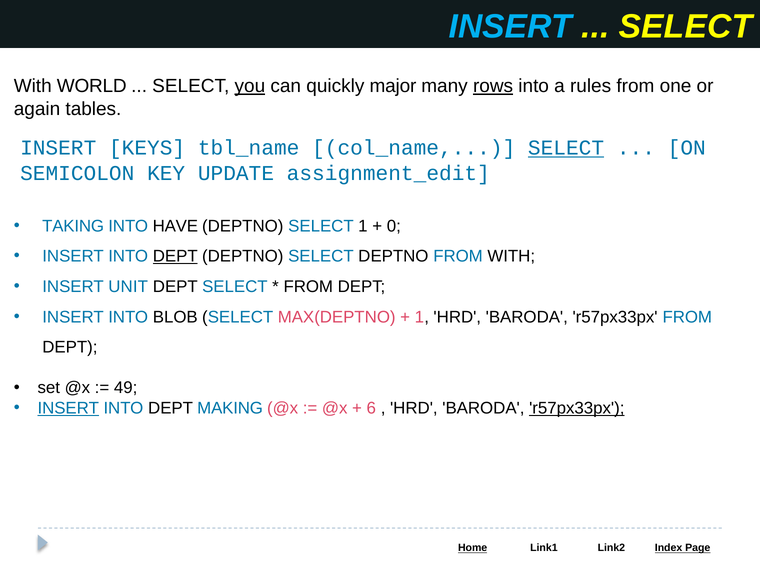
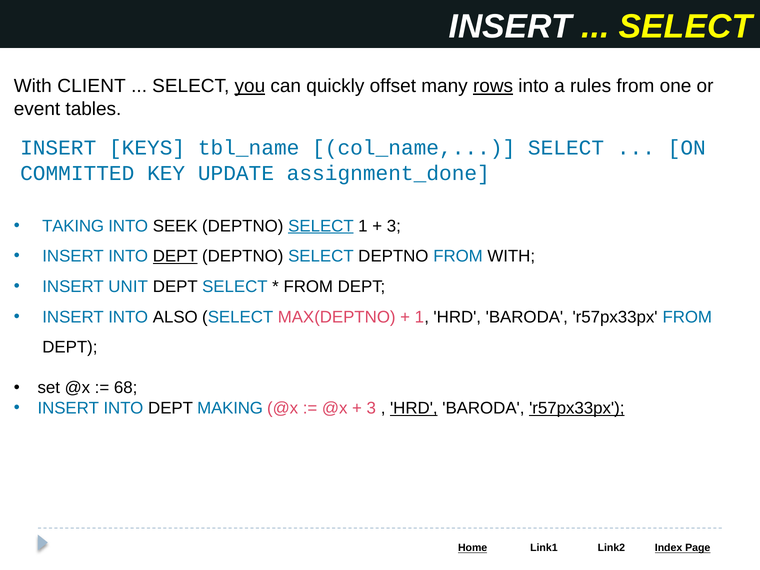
INSERT at (510, 26) colour: light blue -> white
WORLD: WORLD -> CLIENT
major: major -> offset
again: again -> event
SELECT at (566, 148) underline: present -> none
SEMICOLON: SEMICOLON -> COMMITTED
assignment_edit: assignment_edit -> assignment_done
HAVE: HAVE -> SEEK
SELECT at (321, 226) underline: none -> present
0 at (394, 226): 0 -> 3
BLOB: BLOB -> ALSO
49: 49 -> 68
INSERT at (68, 408) underline: present -> none
6 at (371, 408): 6 -> 3
HRD at (414, 408) underline: none -> present
